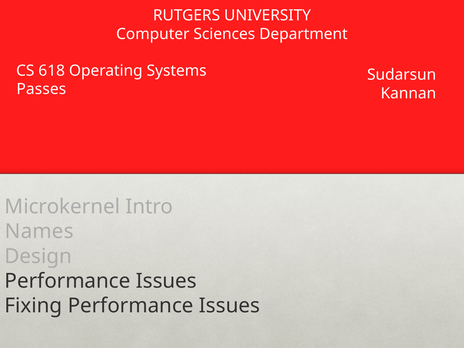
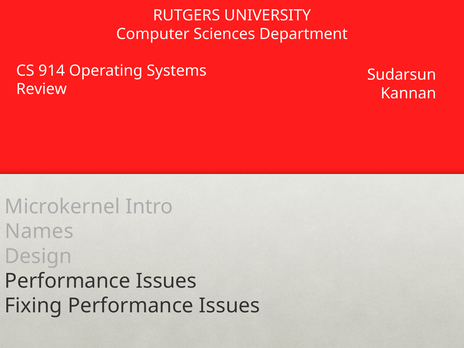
618: 618 -> 914
Passes: Passes -> Review
